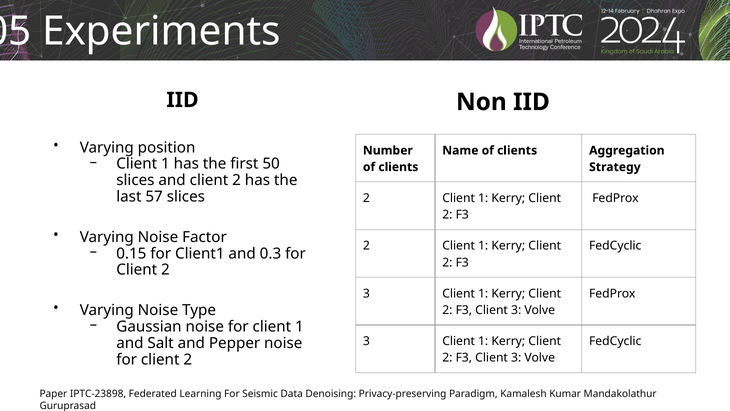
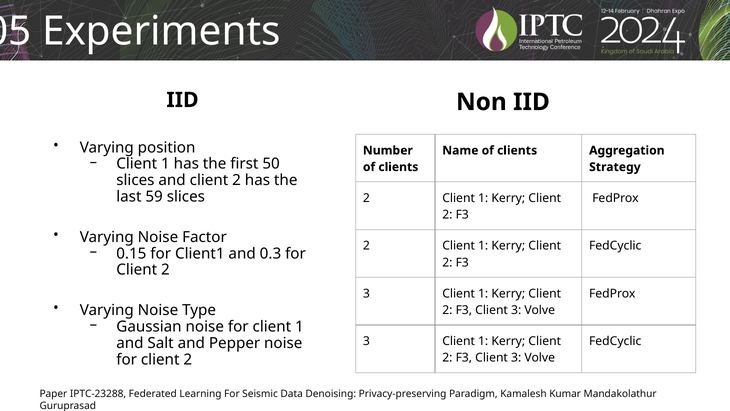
57: 57 -> 59
IPTC-23898: IPTC-23898 -> IPTC-23288
